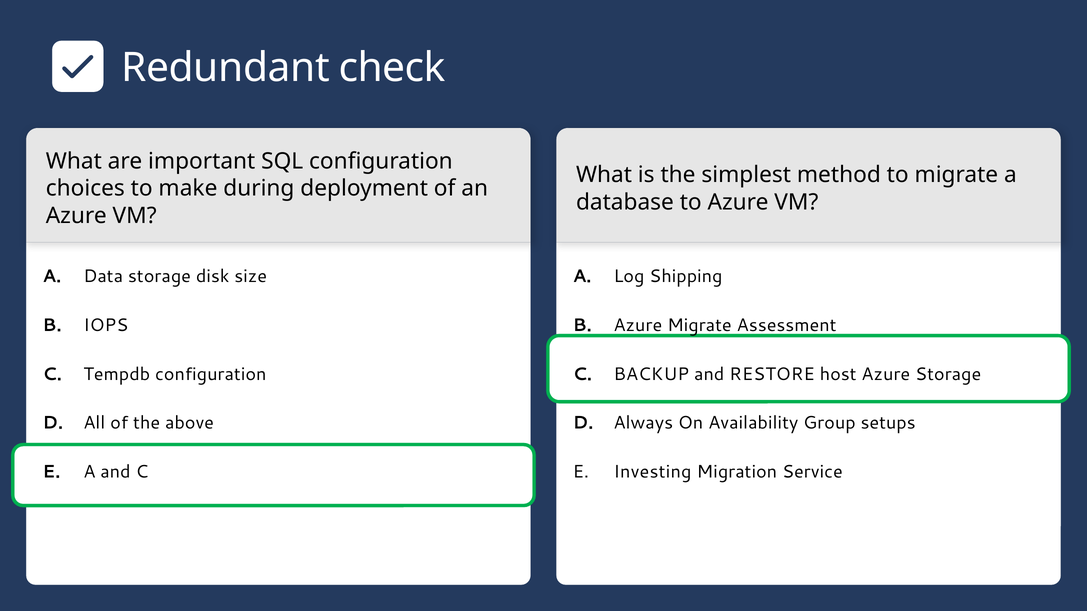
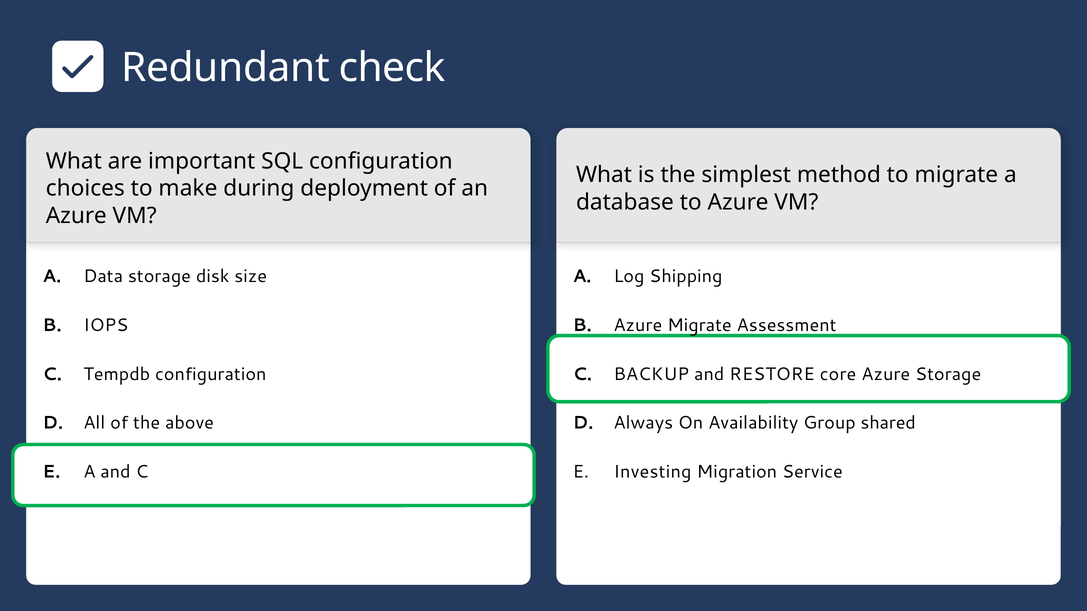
host: host -> core
setups: setups -> shared
